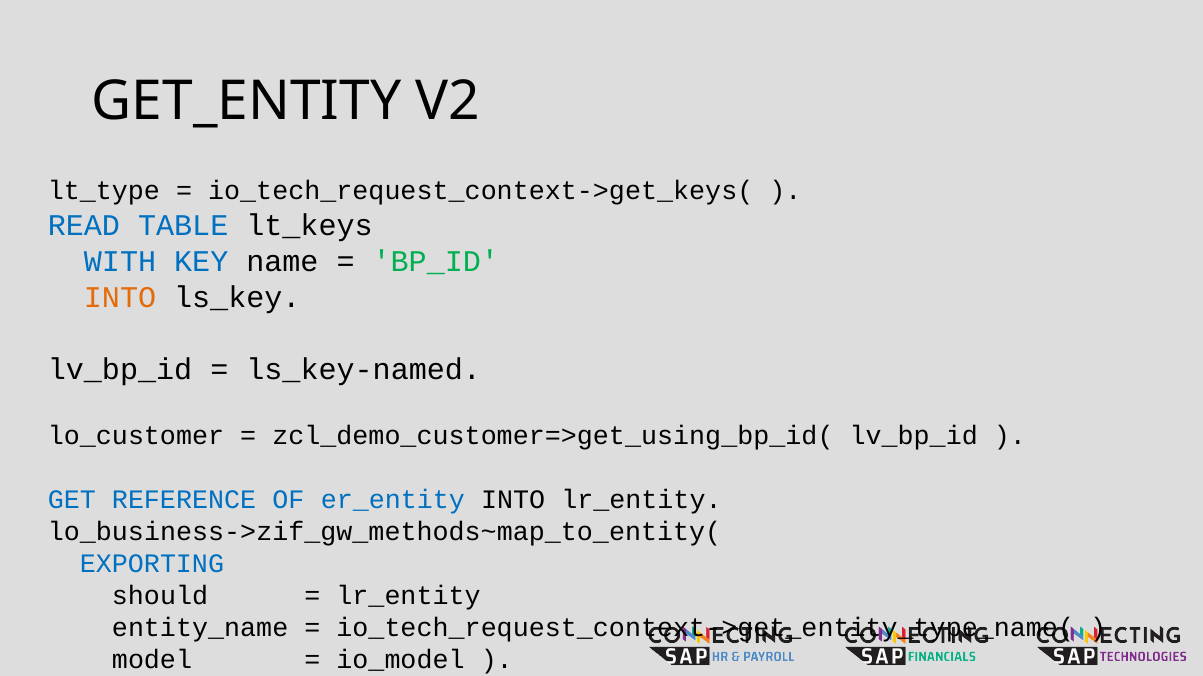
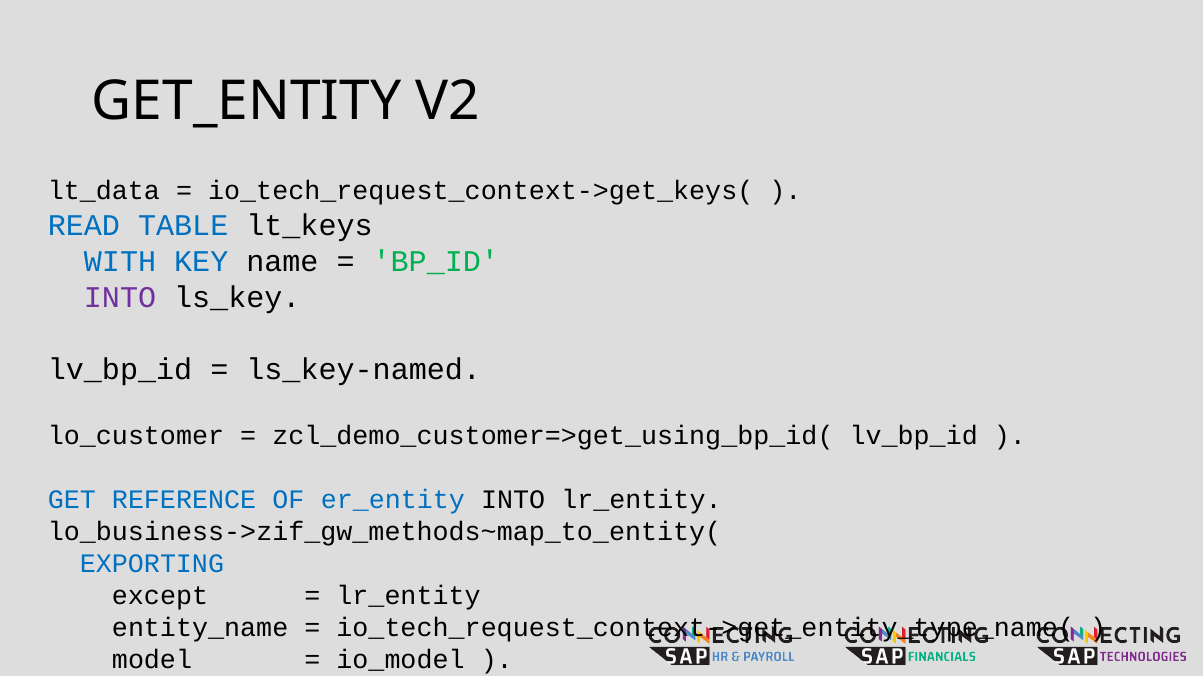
lt_type: lt_type -> lt_data
INTO at (120, 298) colour: orange -> purple
should: should -> except
